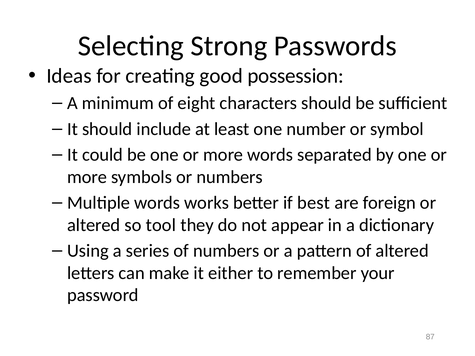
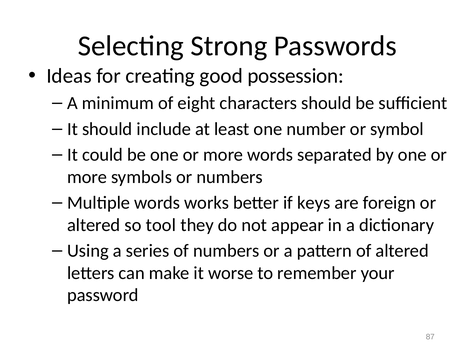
best: best -> keys
either: either -> worse
